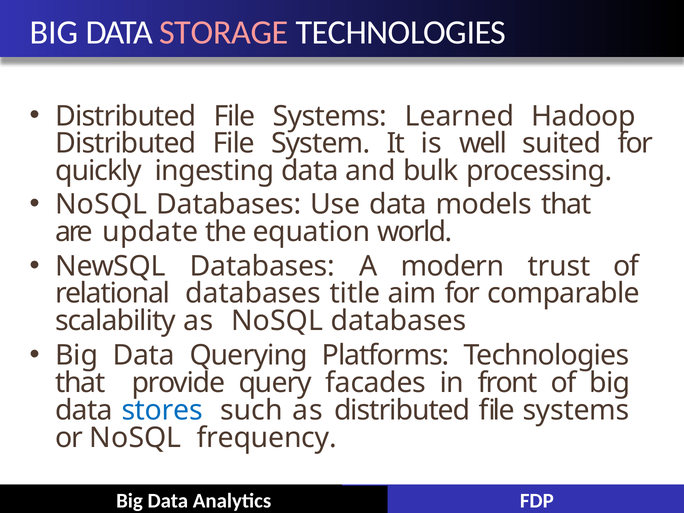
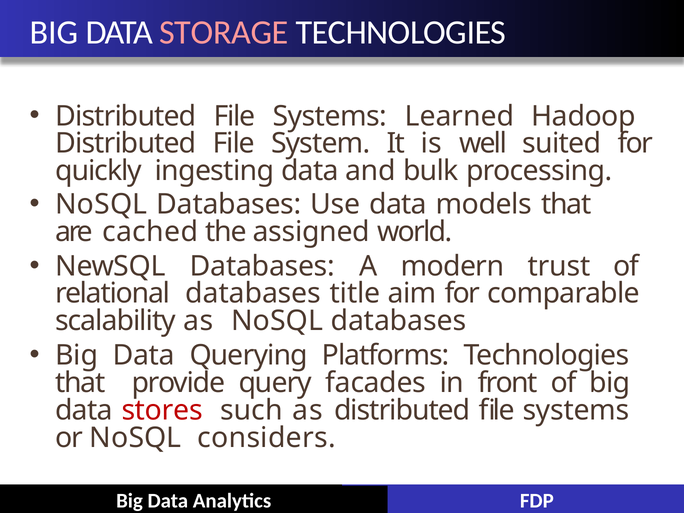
update: update -> cached
equation: equation -> assigned
stores colour: blue -> red
frequency: frequency -> considers
